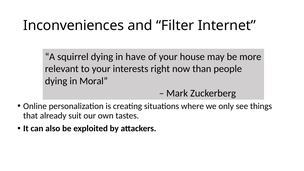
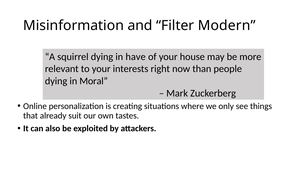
Inconveniences: Inconveniences -> Misinformation
Internet: Internet -> Modern
